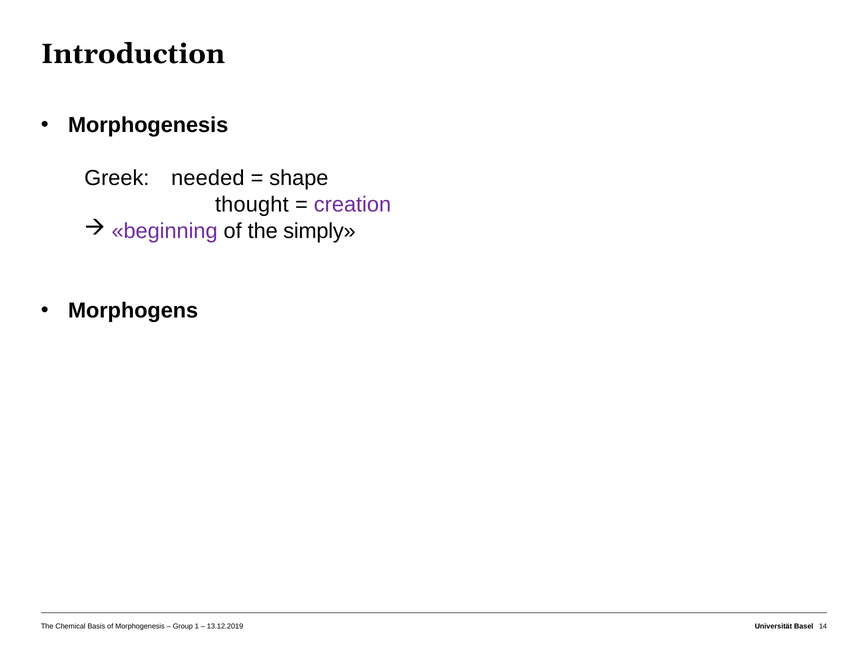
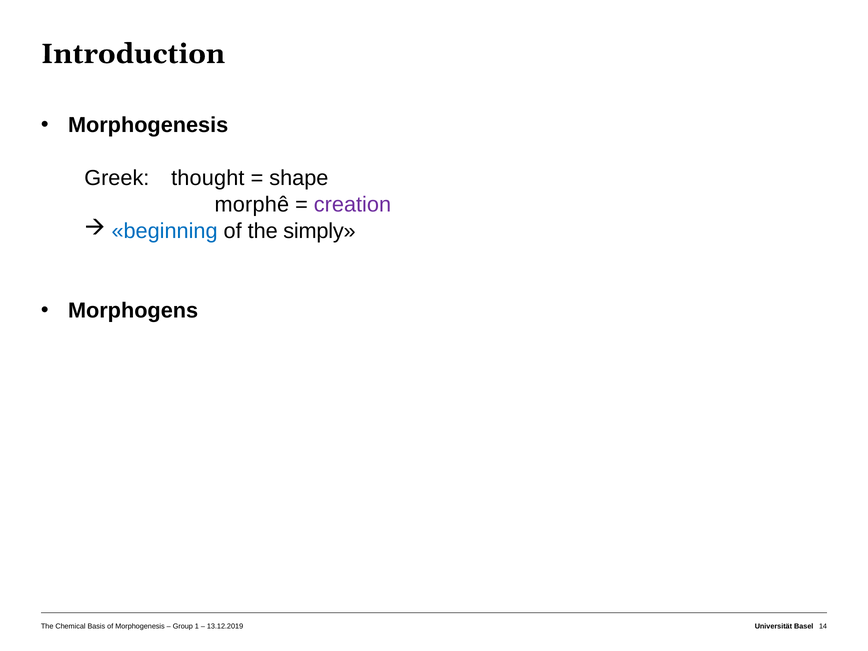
needed: needed -> thought
thought: thought -> morphê
beginning colour: purple -> blue
